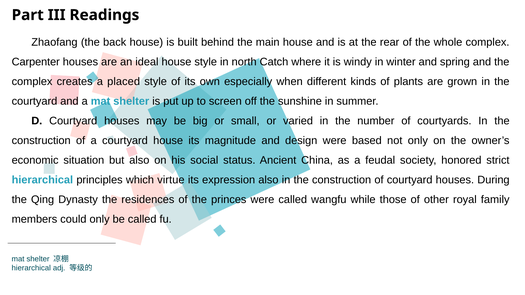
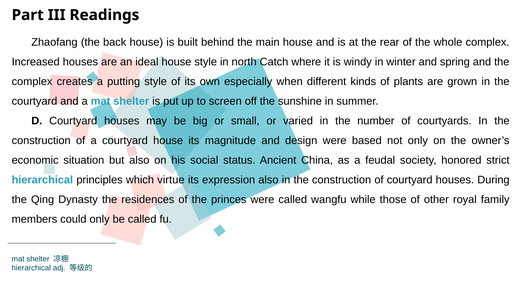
Carpenter: Carpenter -> Increased
placed: placed -> putting
